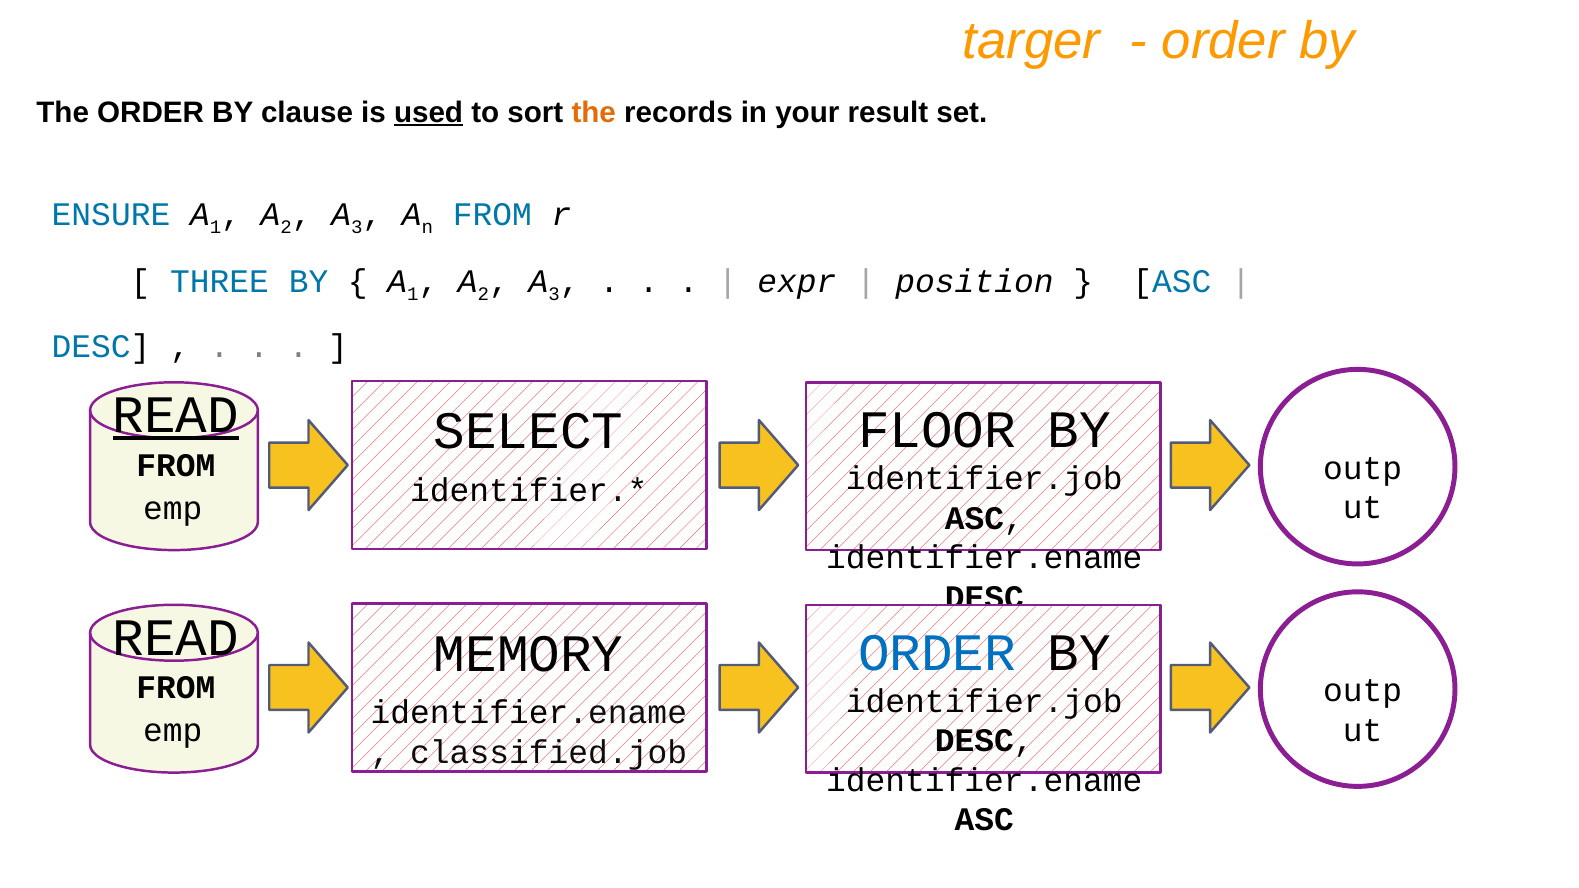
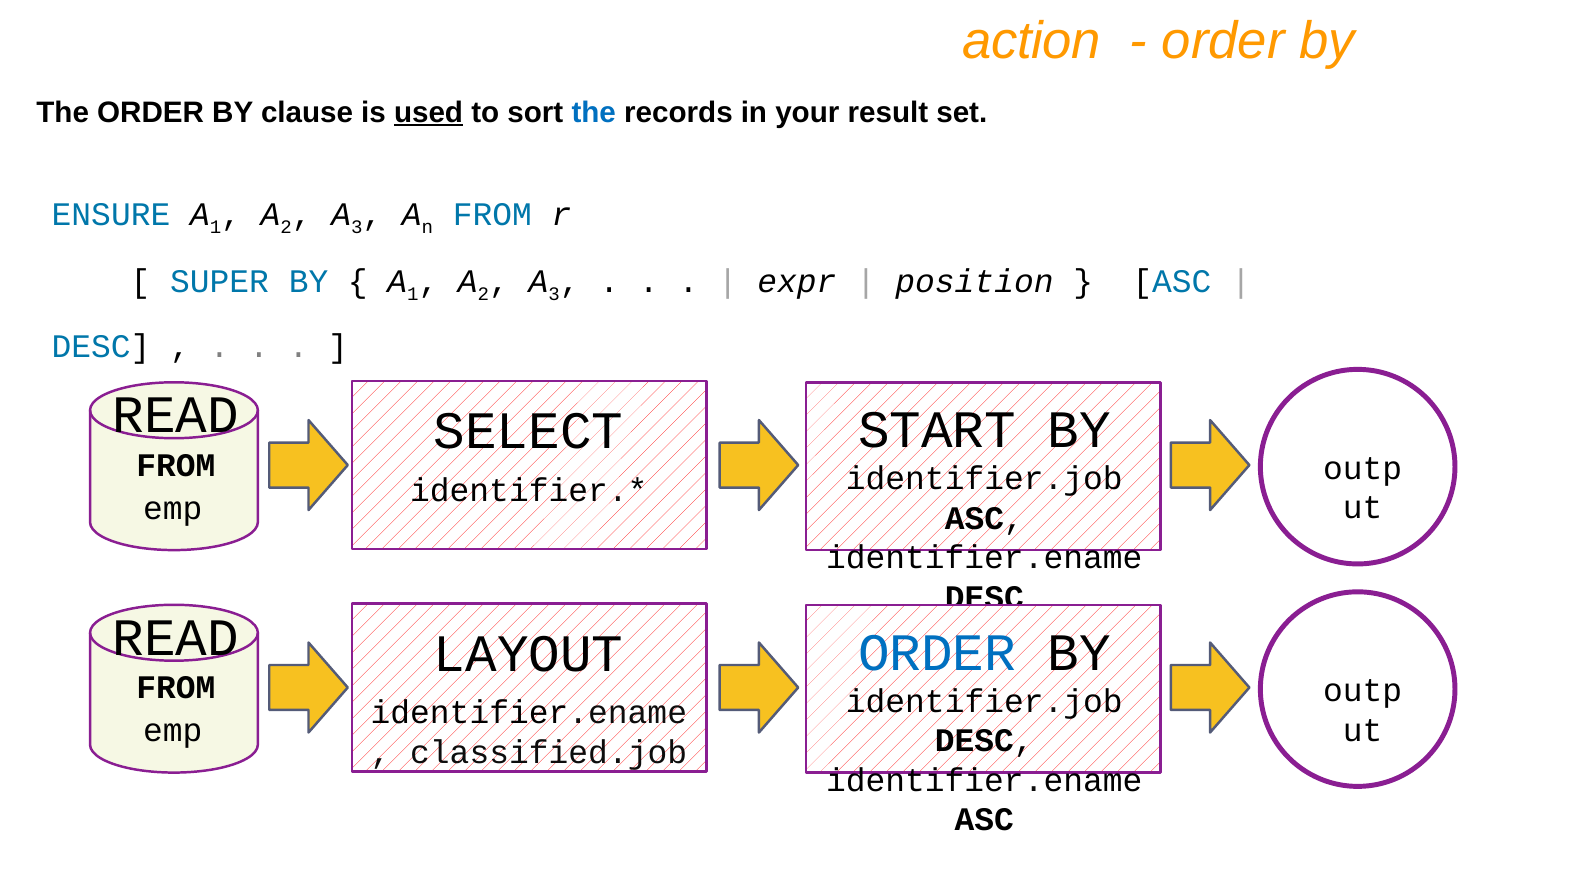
targer: targer -> action
the at (594, 113) colour: orange -> blue
THREE: THREE -> SUPER
READ at (176, 415) underline: present -> none
FLOOR: FLOOR -> START
MEMORY: MEMORY -> LAYOUT
